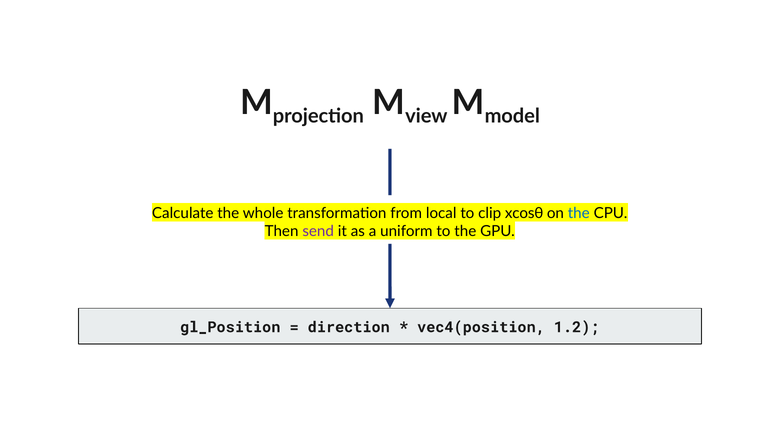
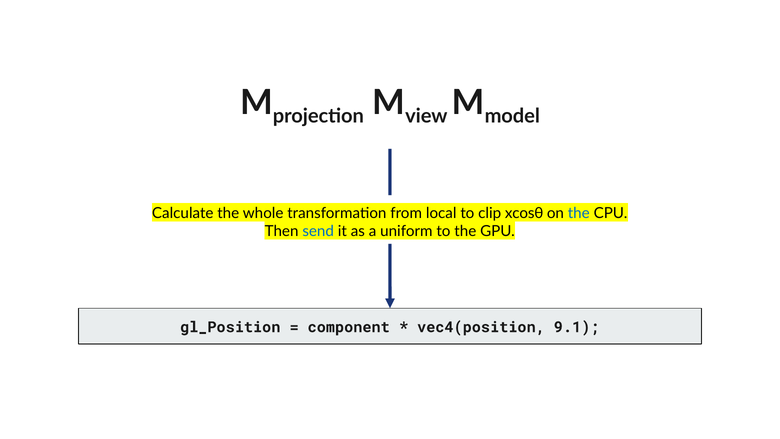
send colour: purple -> blue
direction: direction -> component
1.2: 1.2 -> 9.1
